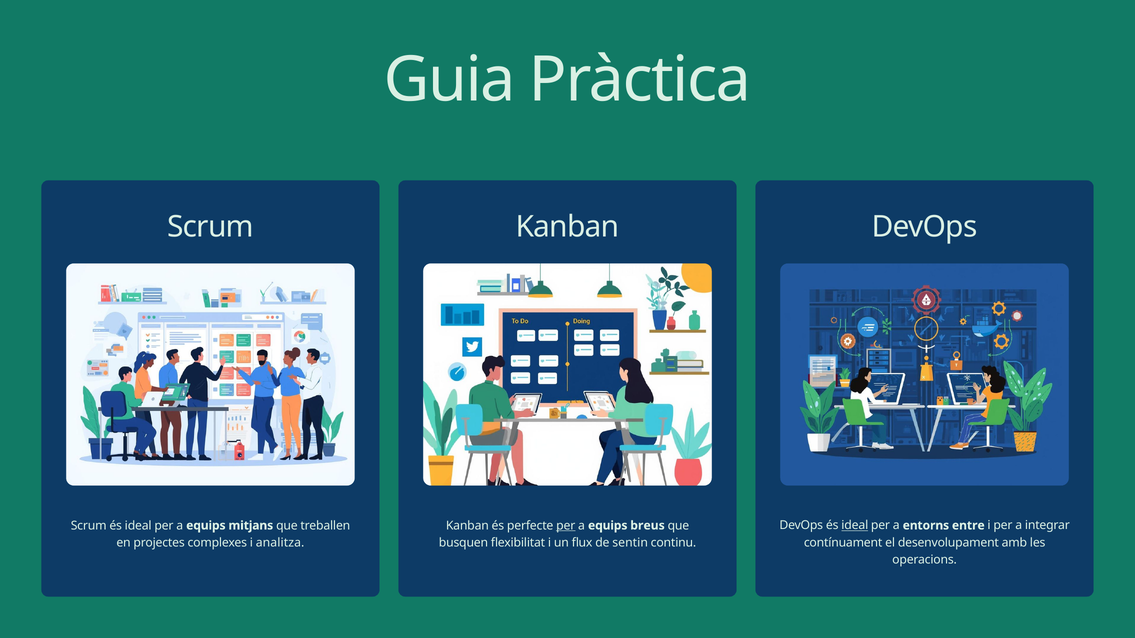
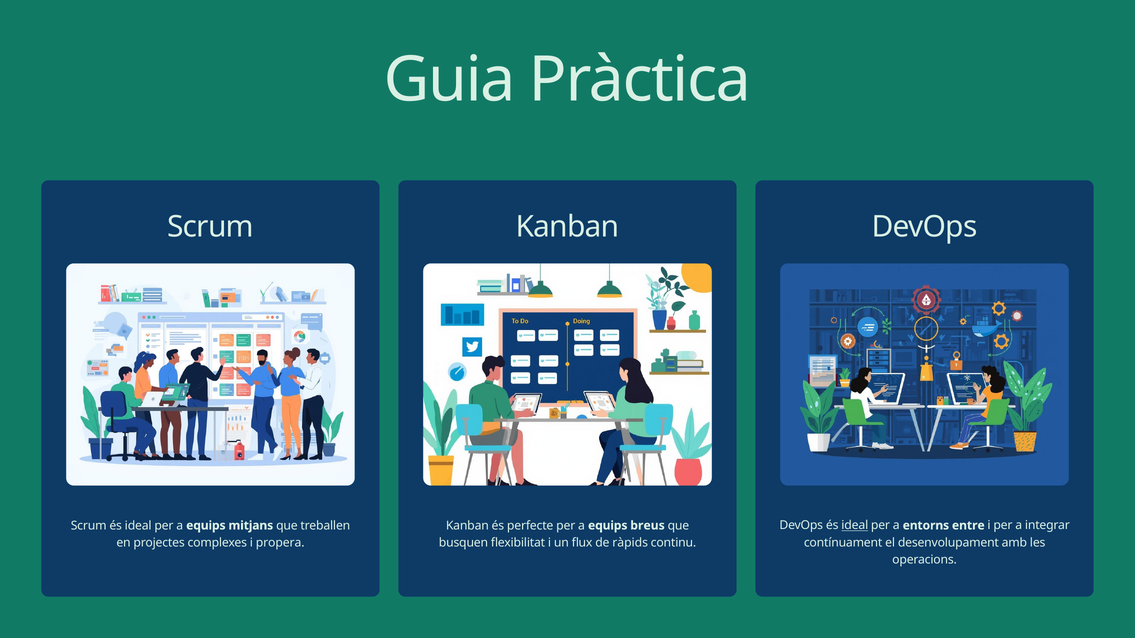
per at (566, 526) underline: present -> none
analitza: analitza -> propera
sentin: sentin -> ràpids
